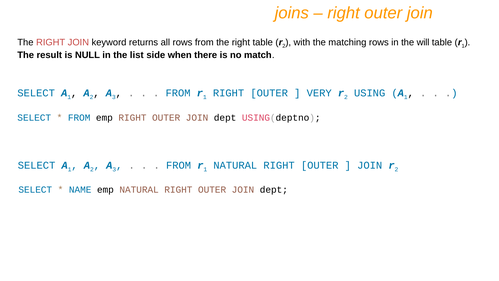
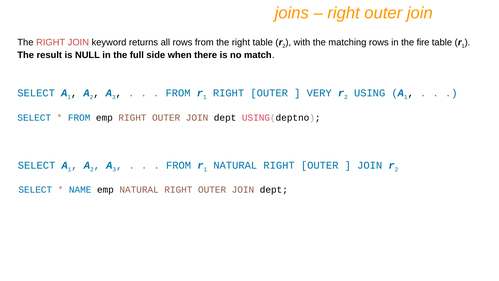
will: will -> fire
list: list -> full
